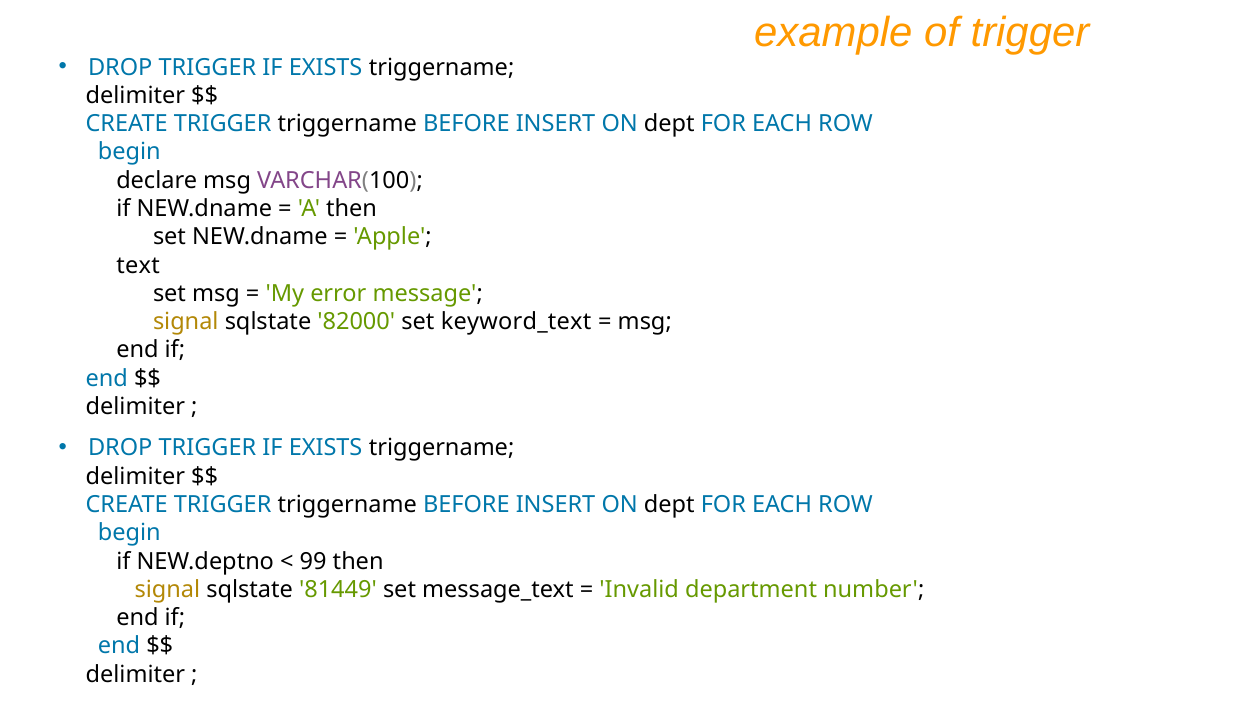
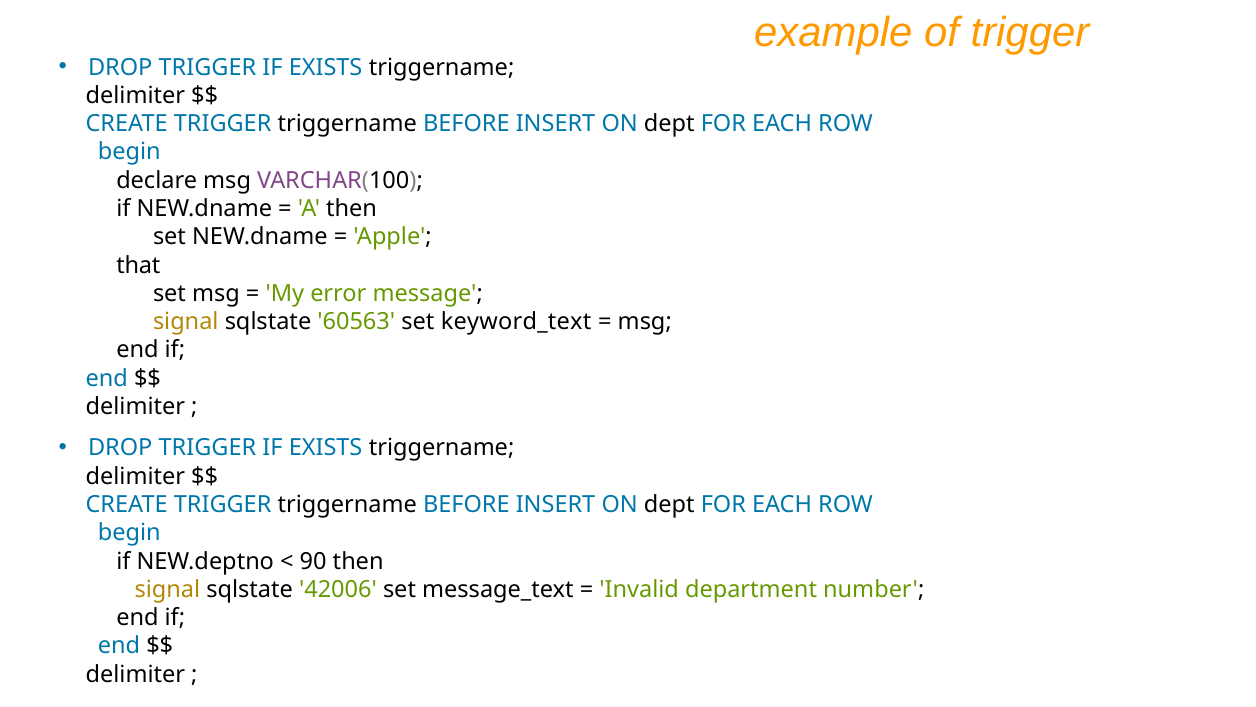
text: text -> that
82000: 82000 -> 60563
99: 99 -> 90
81449: 81449 -> 42006
